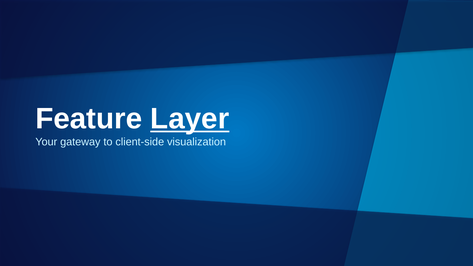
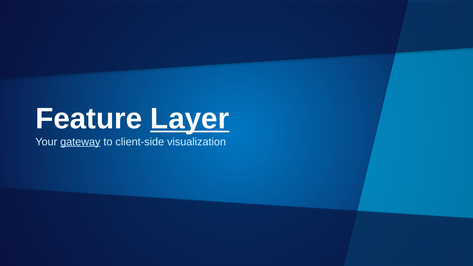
gateway underline: none -> present
